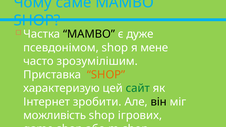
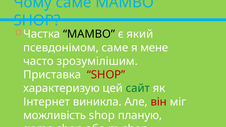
дуже: дуже -> який
псевдонімом shop: shop -> саме
SHOP at (106, 75) colour: orange -> red
зробити: зробити -> виникла
він colour: black -> red
ігрових: ігрових -> планую
